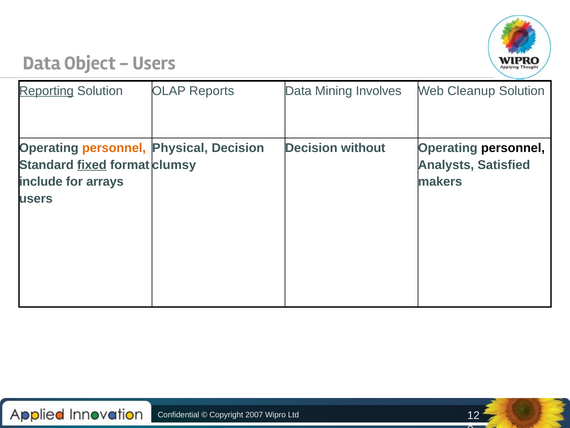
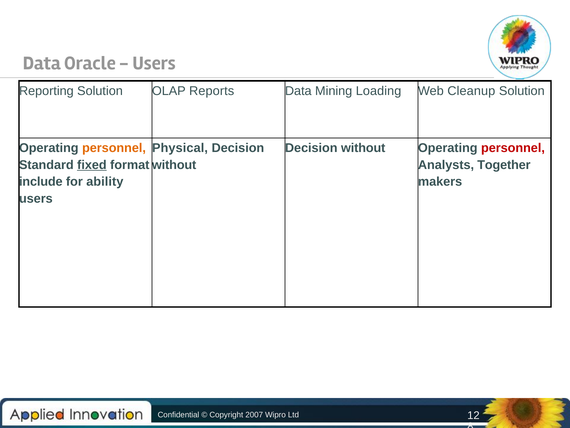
Object: Object -> Oracle
Reporting underline: present -> none
Involves: Involves -> Loading
personnel at (513, 148) colour: black -> red
clumsy at (174, 165): clumsy -> without
Satisfied: Satisfied -> Together
arrays: arrays -> ability
